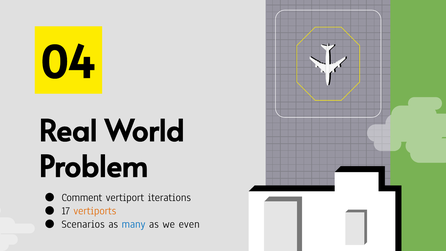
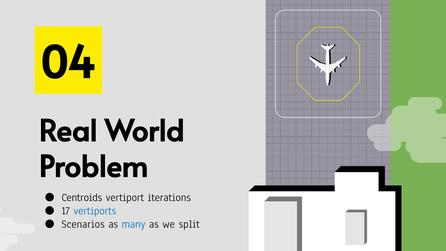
Comment: Comment -> Centroids
vertiports colour: orange -> blue
even: even -> split
